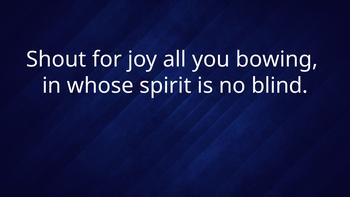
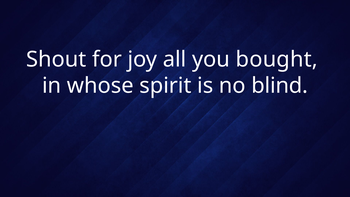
bowing: bowing -> bought
